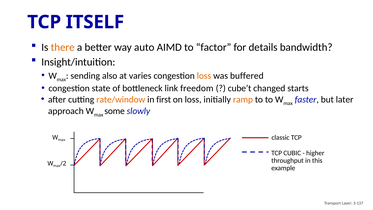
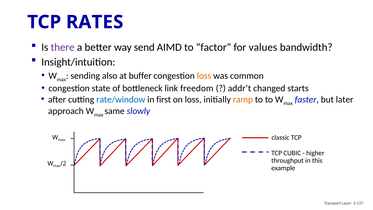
ITSELF: ITSELF -> RATES
there colour: orange -> purple
auto: auto -> send
details: details -> values
varies: varies -> buffer
buffered: buffered -> common
cube’t: cube’t -> addr’t
rate/window colour: orange -> blue
some: some -> same
